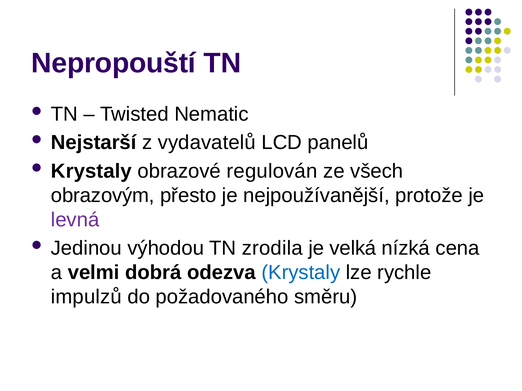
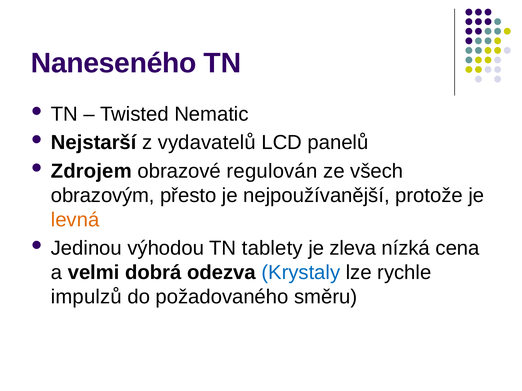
Nepropouští: Nepropouští -> Naneseného
Krystaly at (91, 171): Krystaly -> Zdrojem
levná colour: purple -> orange
zrodila: zrodila -> tablety
velká: velká -> zleva
